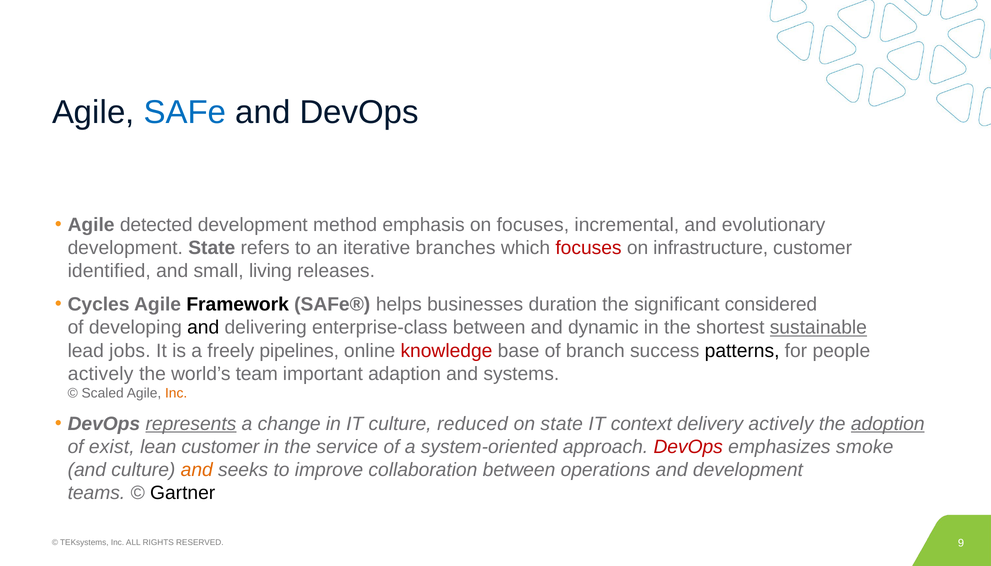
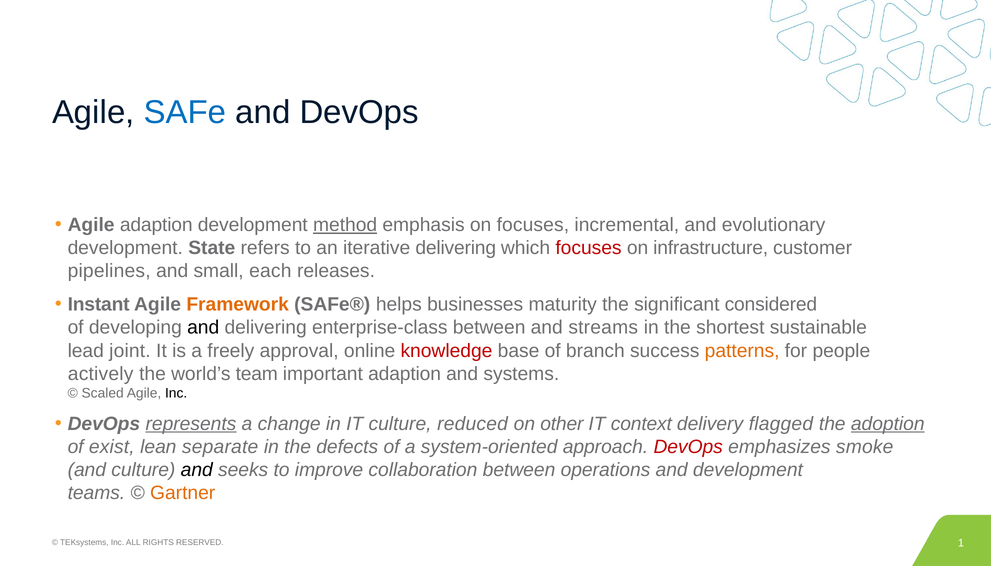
Agile detected: detected -> adaption
method underline: none -> present
iterative branches: branches -> delivering
identified: identified -> pipelines
living: living -> each
Cycles: Cycles -> Instant
Framework colour: black -> orange
duration: duration -> maturity
dynamic: dynamic -> streams
sustainable underline: present -> none
jobs: jobs -> joint
pipelines: pipelines -> approval
patterns colour: black -> orange
Inc at (176, 393) colour: orange -> black
on state: state -> other
delivery actively: actively -> flagged
lean customer: customer -> separate
service: service -> defects
and at (197, 470) colour: orange -> black
Gartner colour: black -> orange
9: 9 -> 1
